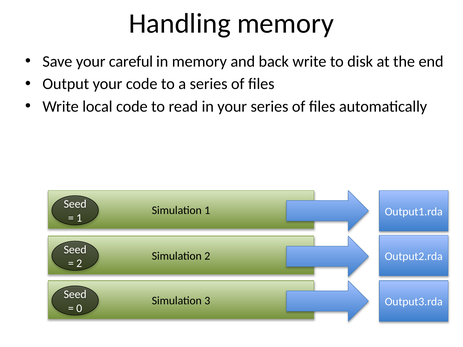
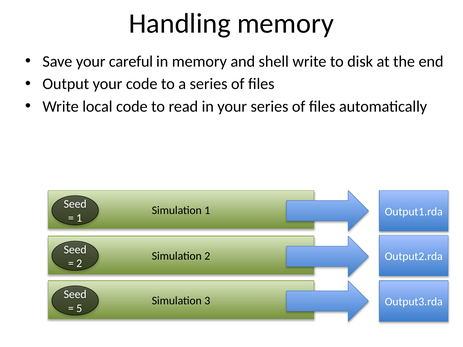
back: back -> shell
0: 0 -> 5
